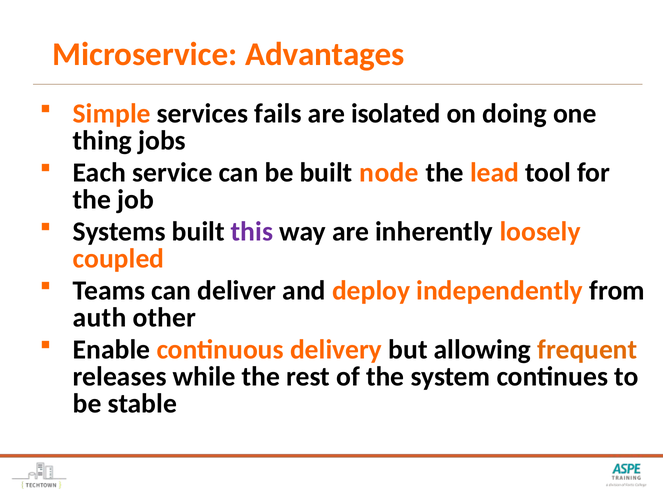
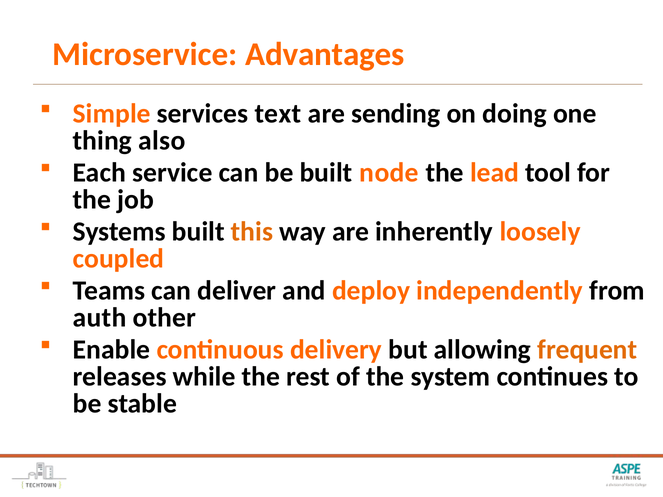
fails: fails -> text
isolated: isolated -> sending
jobs: jobs -> also
this colour: purple -> orange
